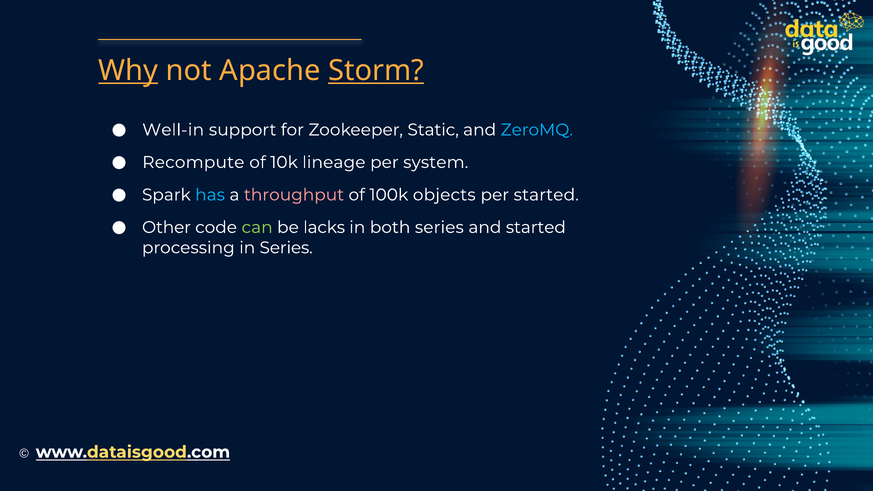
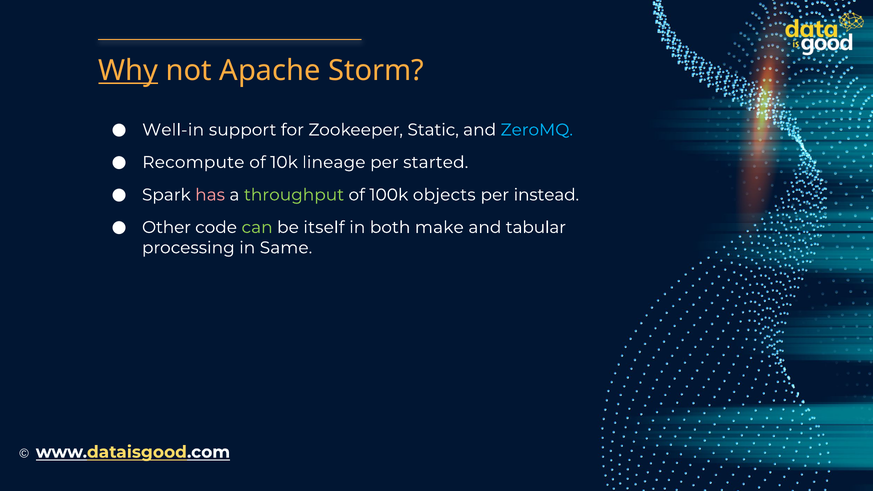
Storm underline: present -> none
system: system -> started
has colour: light blue -> pink
throughput colour: pink -> light green
per started: started -> instead
lacks: lacks -> itself
both series: series -> make
and started: started -> tabular
in Series: Series -> Same
